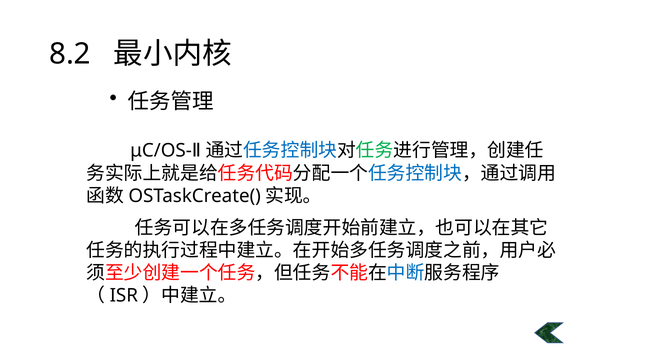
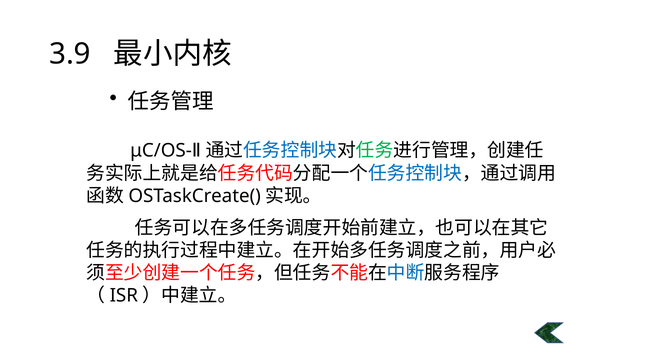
8.2: 8.2 -> 3.9
